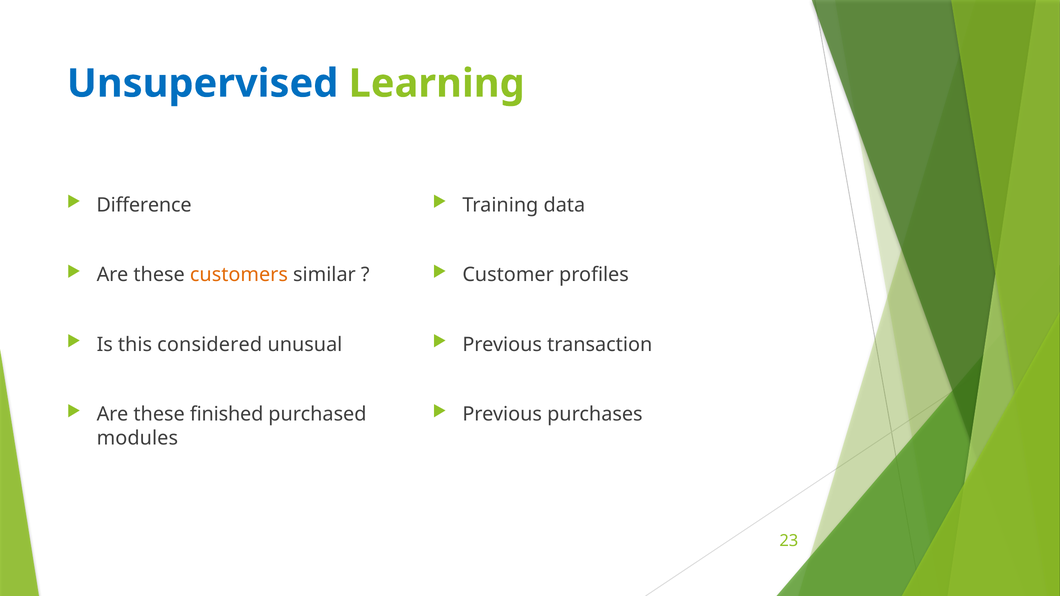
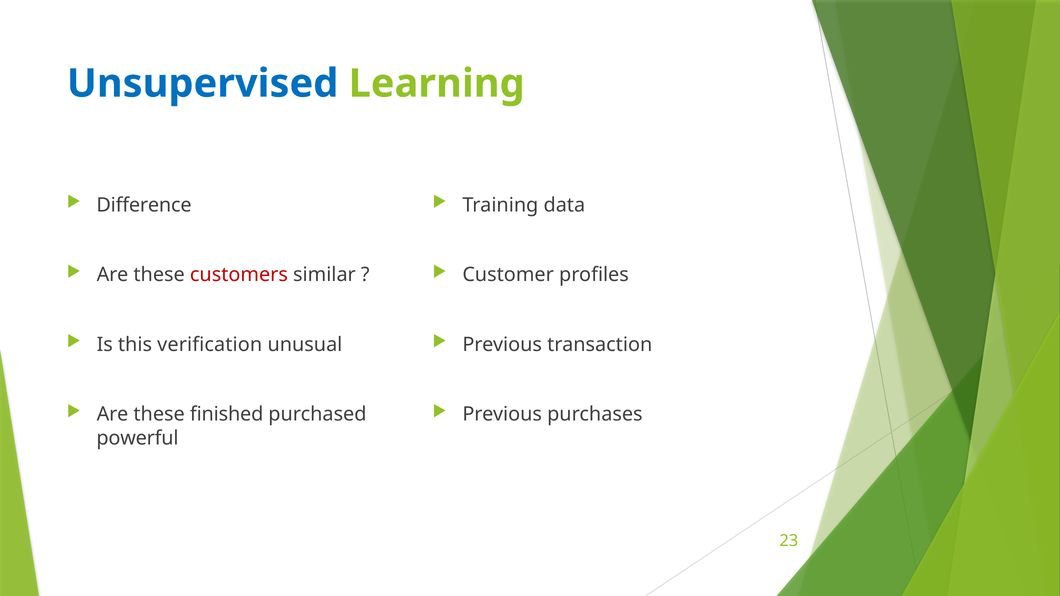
customers colour: orange -> red
considered: considered -> verification
modules: modules -> powerful
